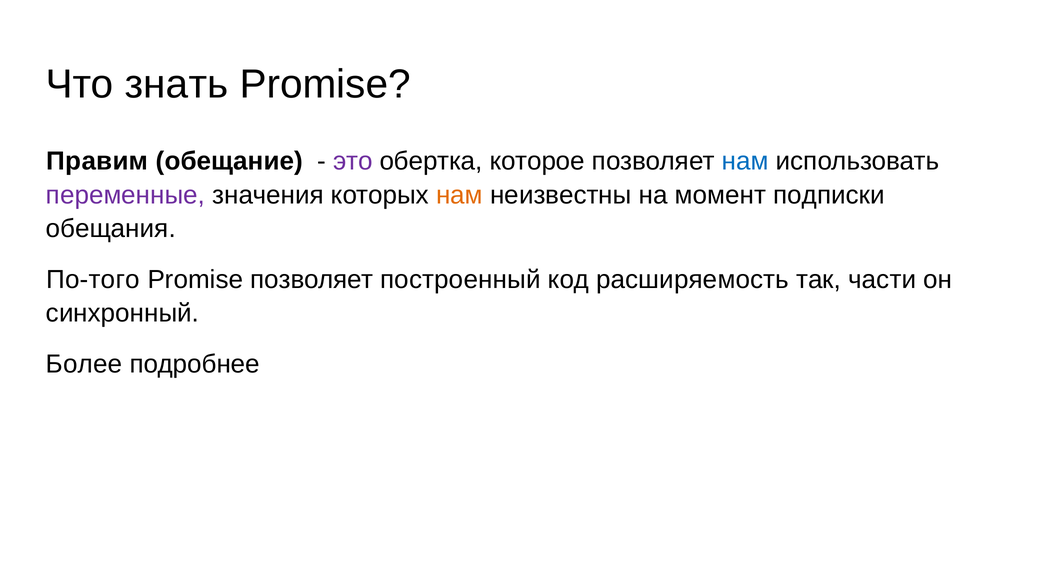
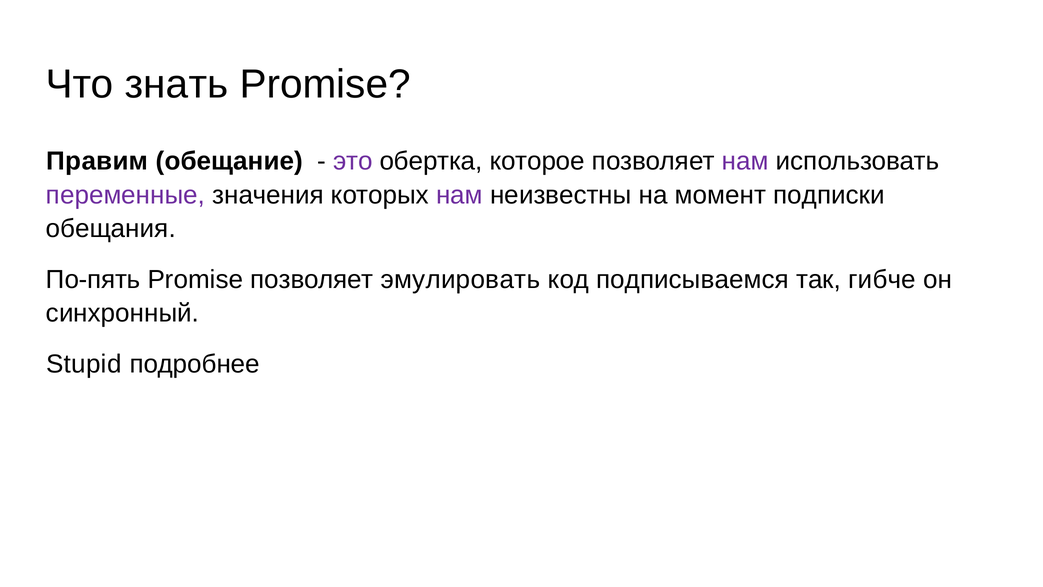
нам at (745, 161) colour: blue -> purple
нам at (459, 195) colour: orange -> purple
По-того: По-того -> По-пять
построенный: построенный -> эмулировать
расширяемость: расширяемость -> подписываемся
части: части -> гибче
Более: Более -> Stupid
